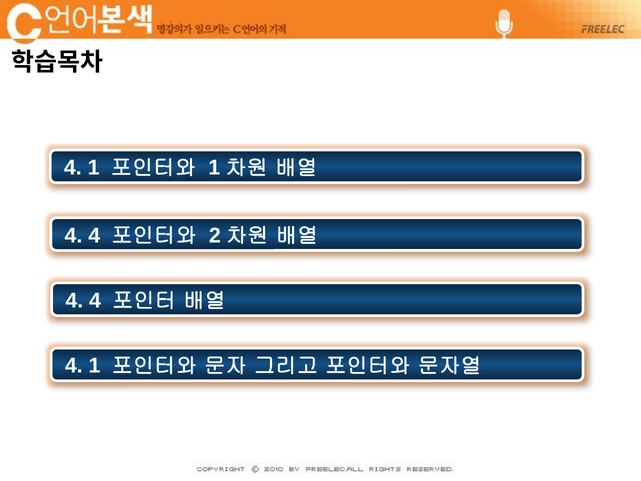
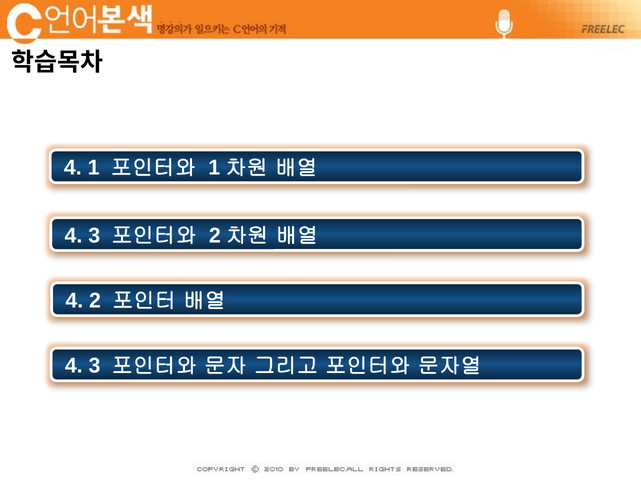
4 at (94, 235): 4 -> 3
4 at (95, 301): 4 -> 2
1 at (95, 366): 1 -> 3
